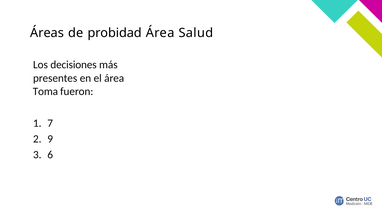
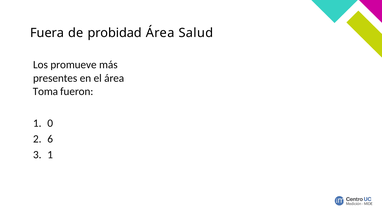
Áreas: Áreas -> Fuera
decisiones: decisiones -> promueve
7: 7 -> 0
9: 9 -> 6
3 6: 6 -> 1
